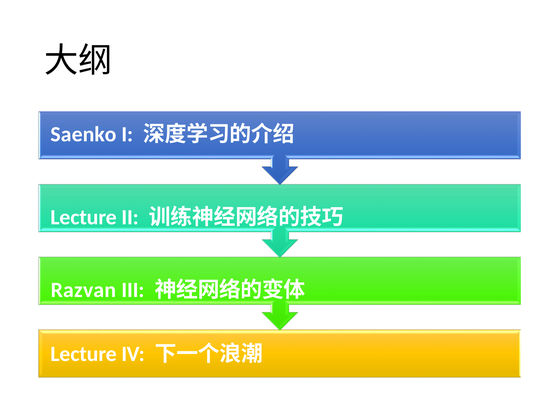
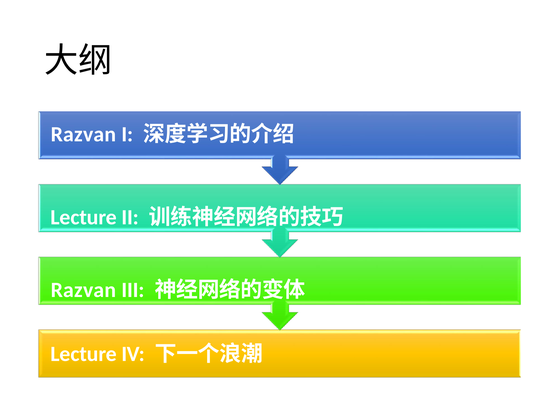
Saenko at (84, 135): Saenko -> Razvan
